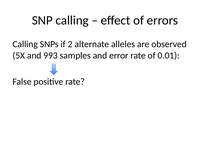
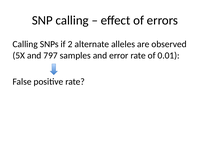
993: 993 -> 797
